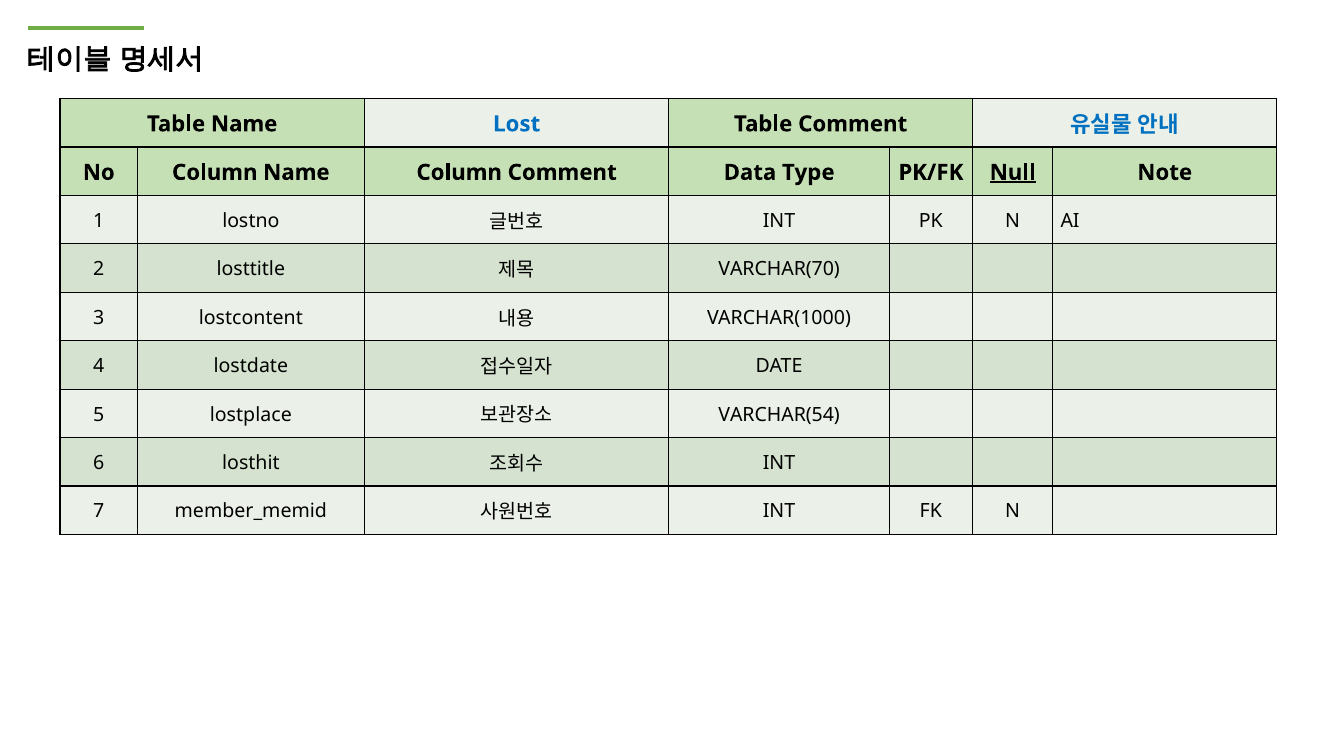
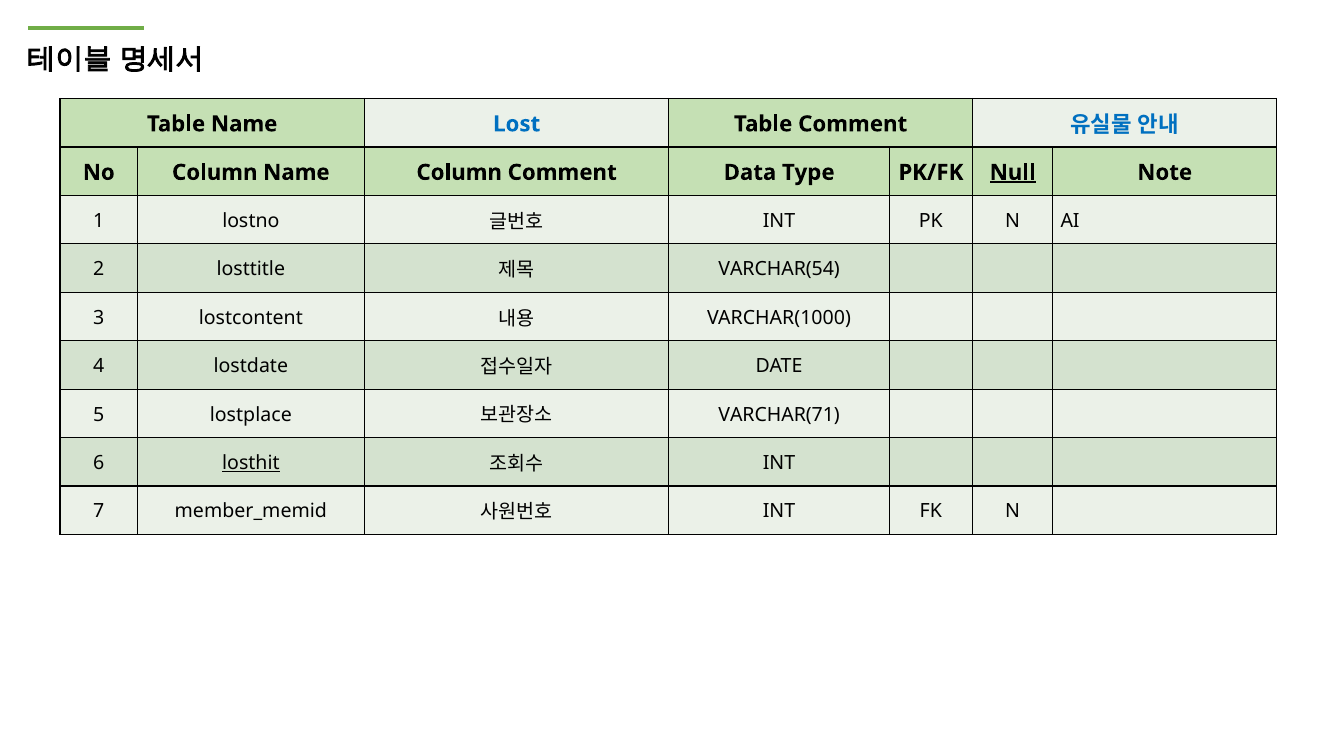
VARCHAR(70: VARCHAR(70 -> VARCHAR(54
VARCHAR(54: VARCHAR(54 -> VARCHAR(71
losthit underline: none -> present
